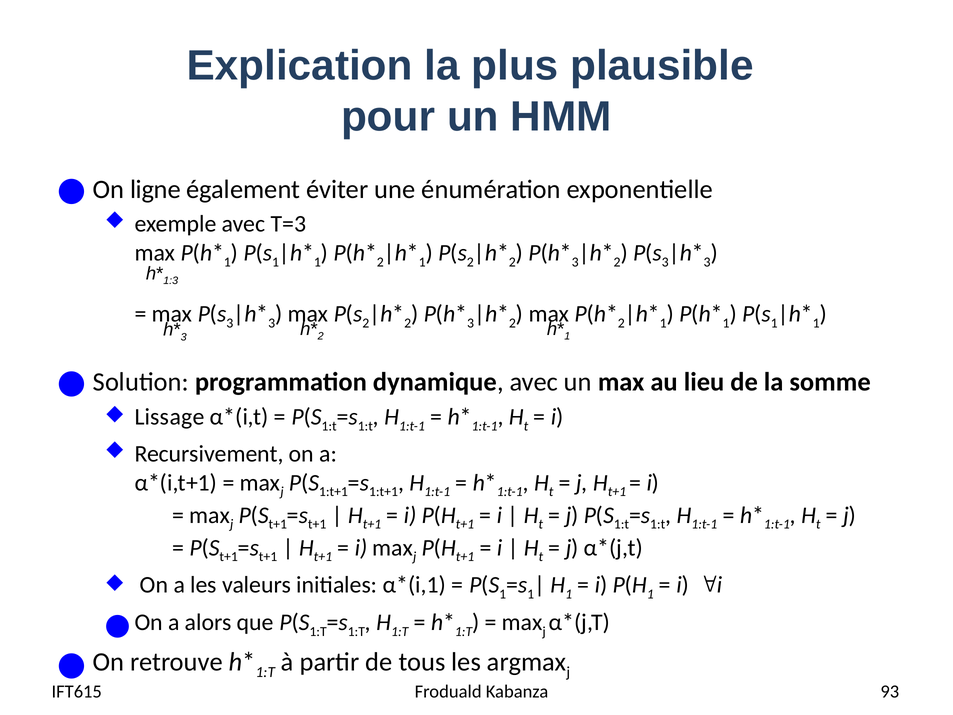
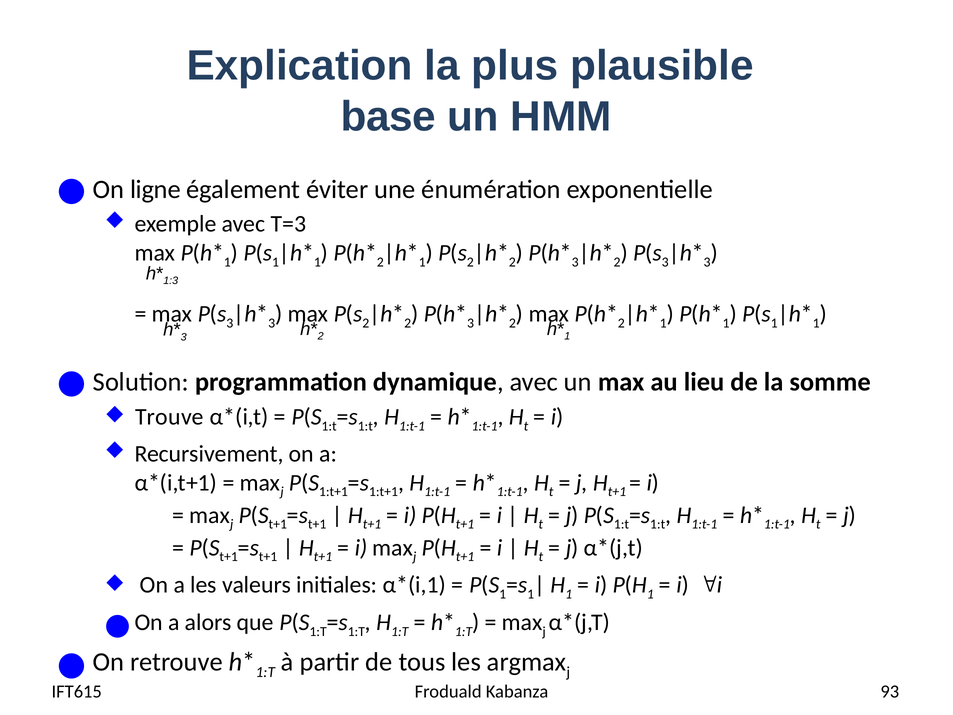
pour: pour -> base
Lissage: Lissage -> Trouve
